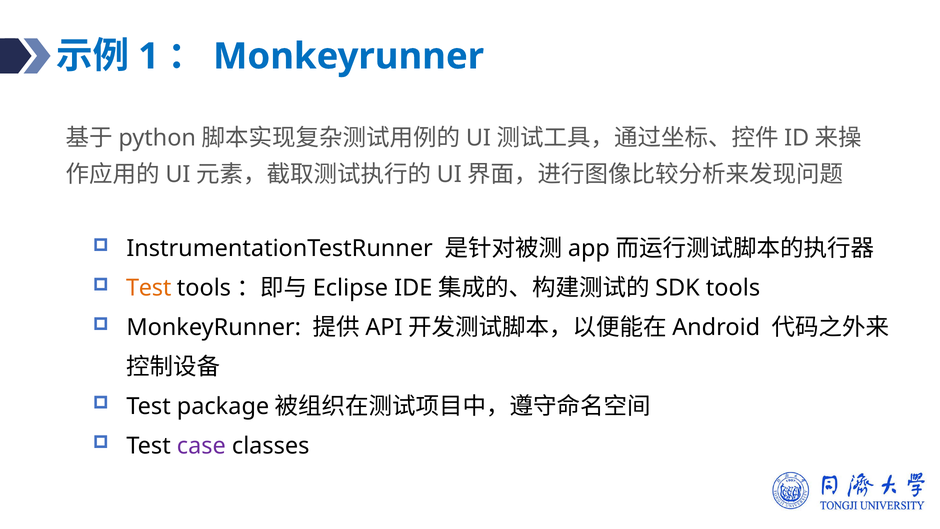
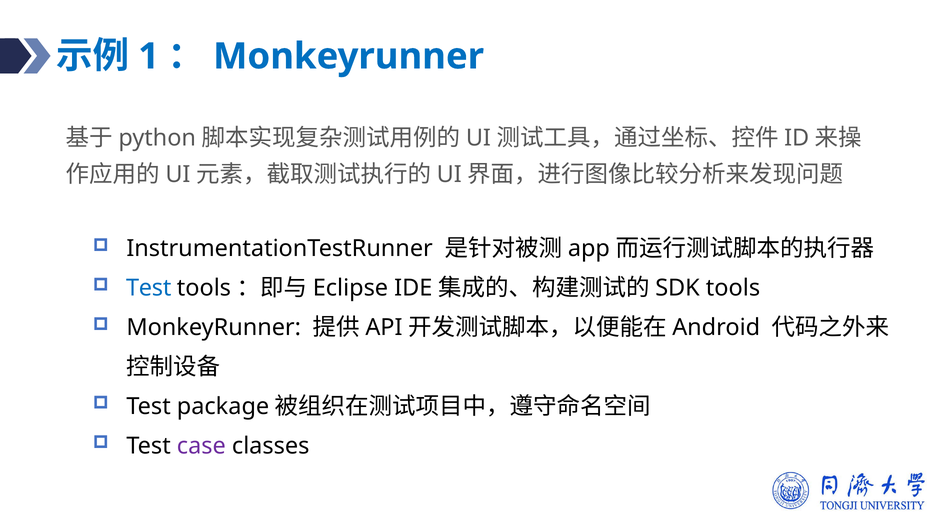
Test at (149, 288) colour: orange -> blue
